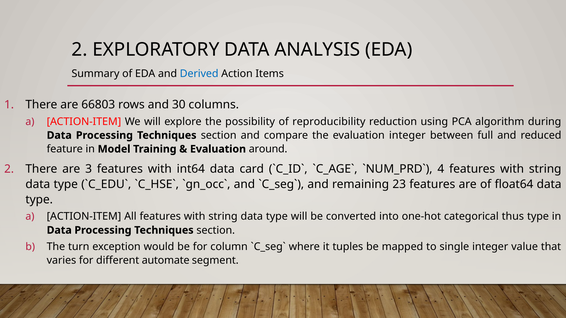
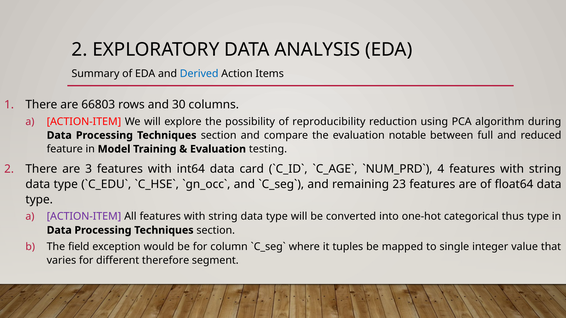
evaluation integer: integer -> notable
around: around -> testing
ACTION-ITEM at (84, 217) colour: black -> purple
turn: turn -> field
automate: automate -> therefore
